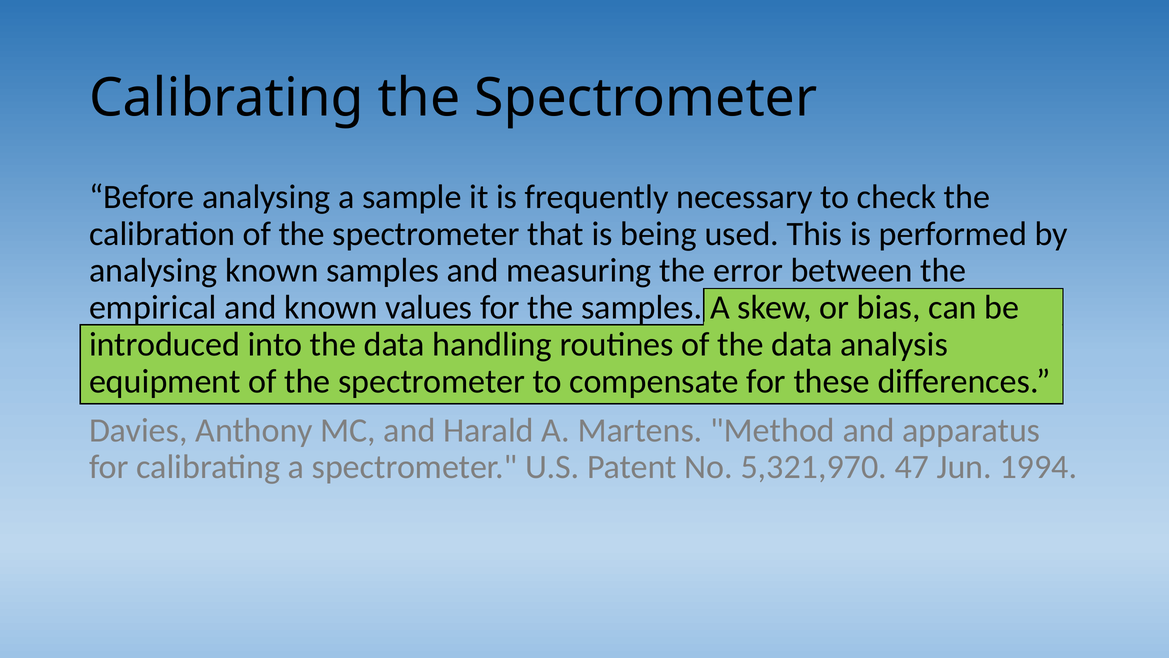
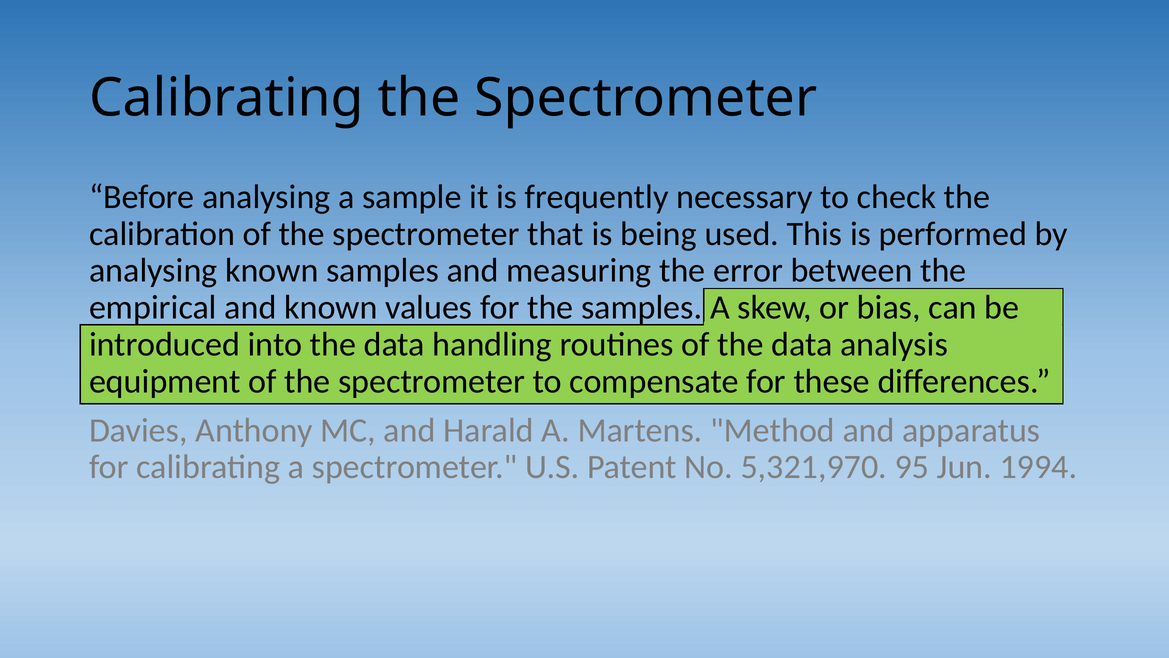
47: 47 -> 95
